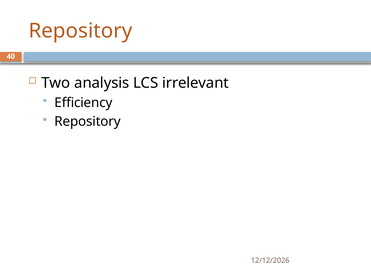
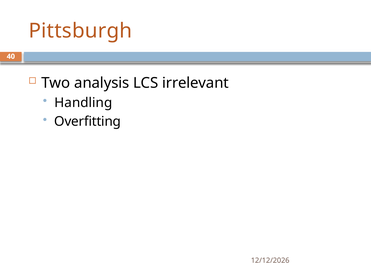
Repository at (80, 31): Repository -> Pittsburgh
Efficiency: Efficiency -> Handling
Repository at (88, 122): Repository -> Overfitting
